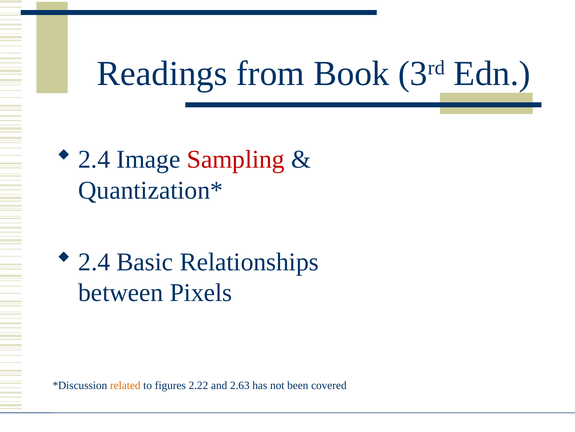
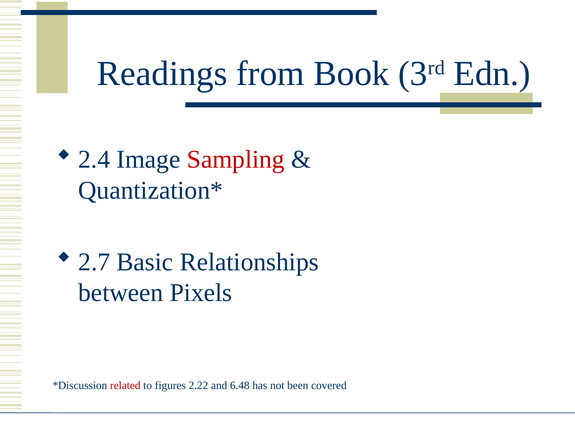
2.4 at (94, 262): 2.4 -> 2.7
related colour: orange -> red
2.63: 2.63 -> 6.48
